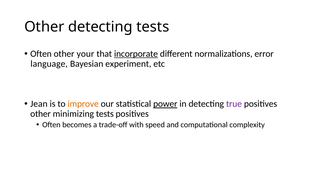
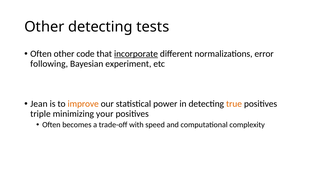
your: your -> code
language: language -> following
power underline: present -> none
true colour: purple -> orange
other at (41, 114): other -> triple
minimizing tests: tests -> your
